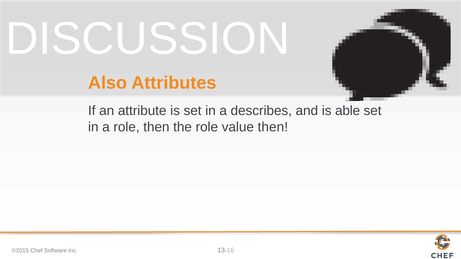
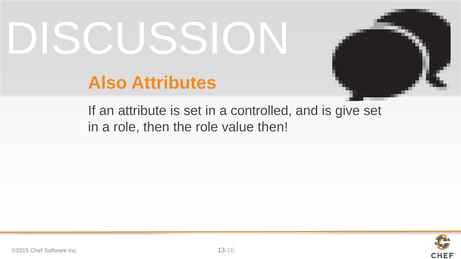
describes: describes -> controlled
able: able -> give
